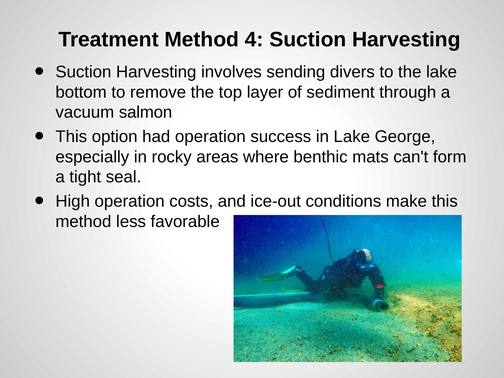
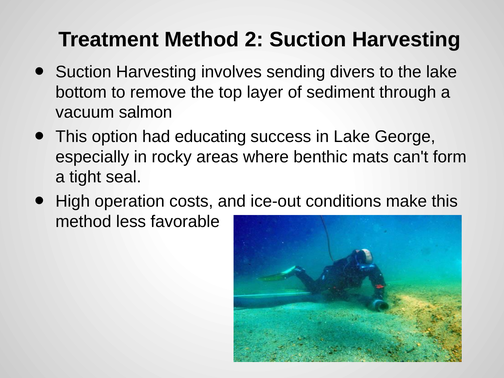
4: 4 -> 2
had operation: operation -> educating
